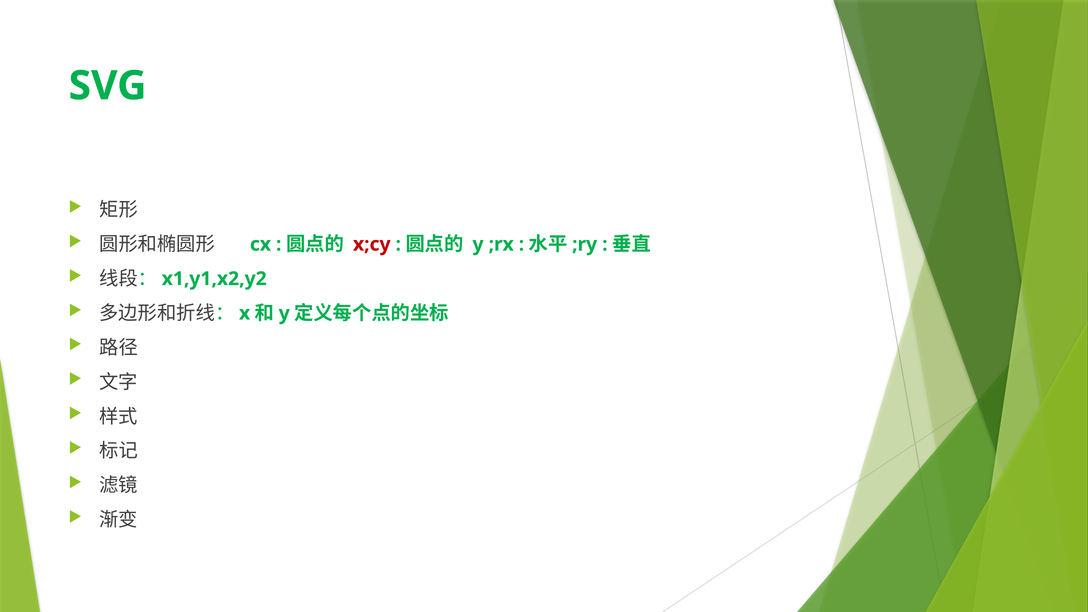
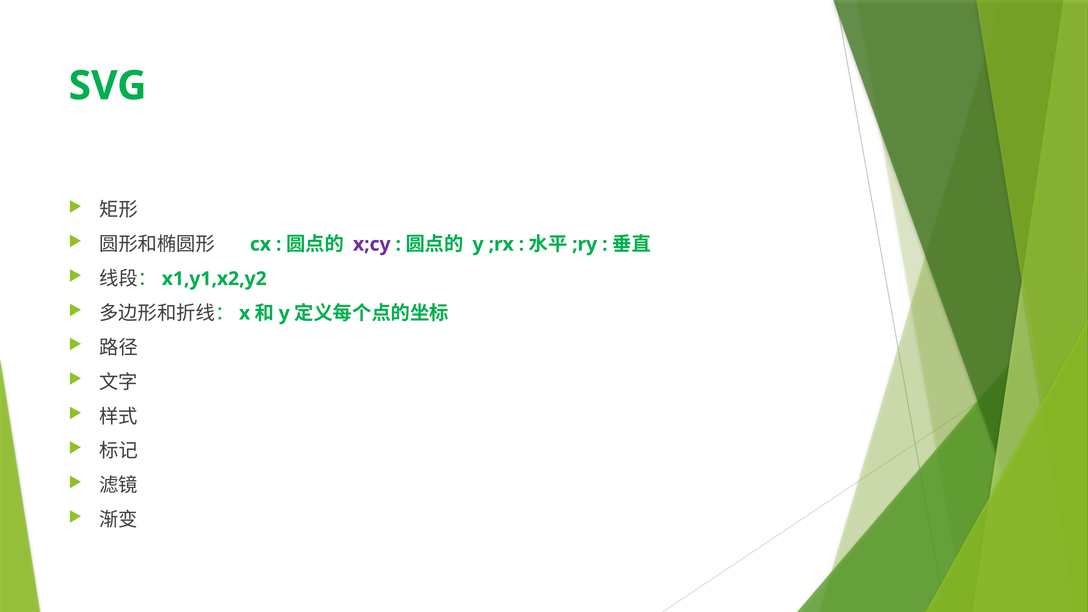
x;cy colour: red -> purple
